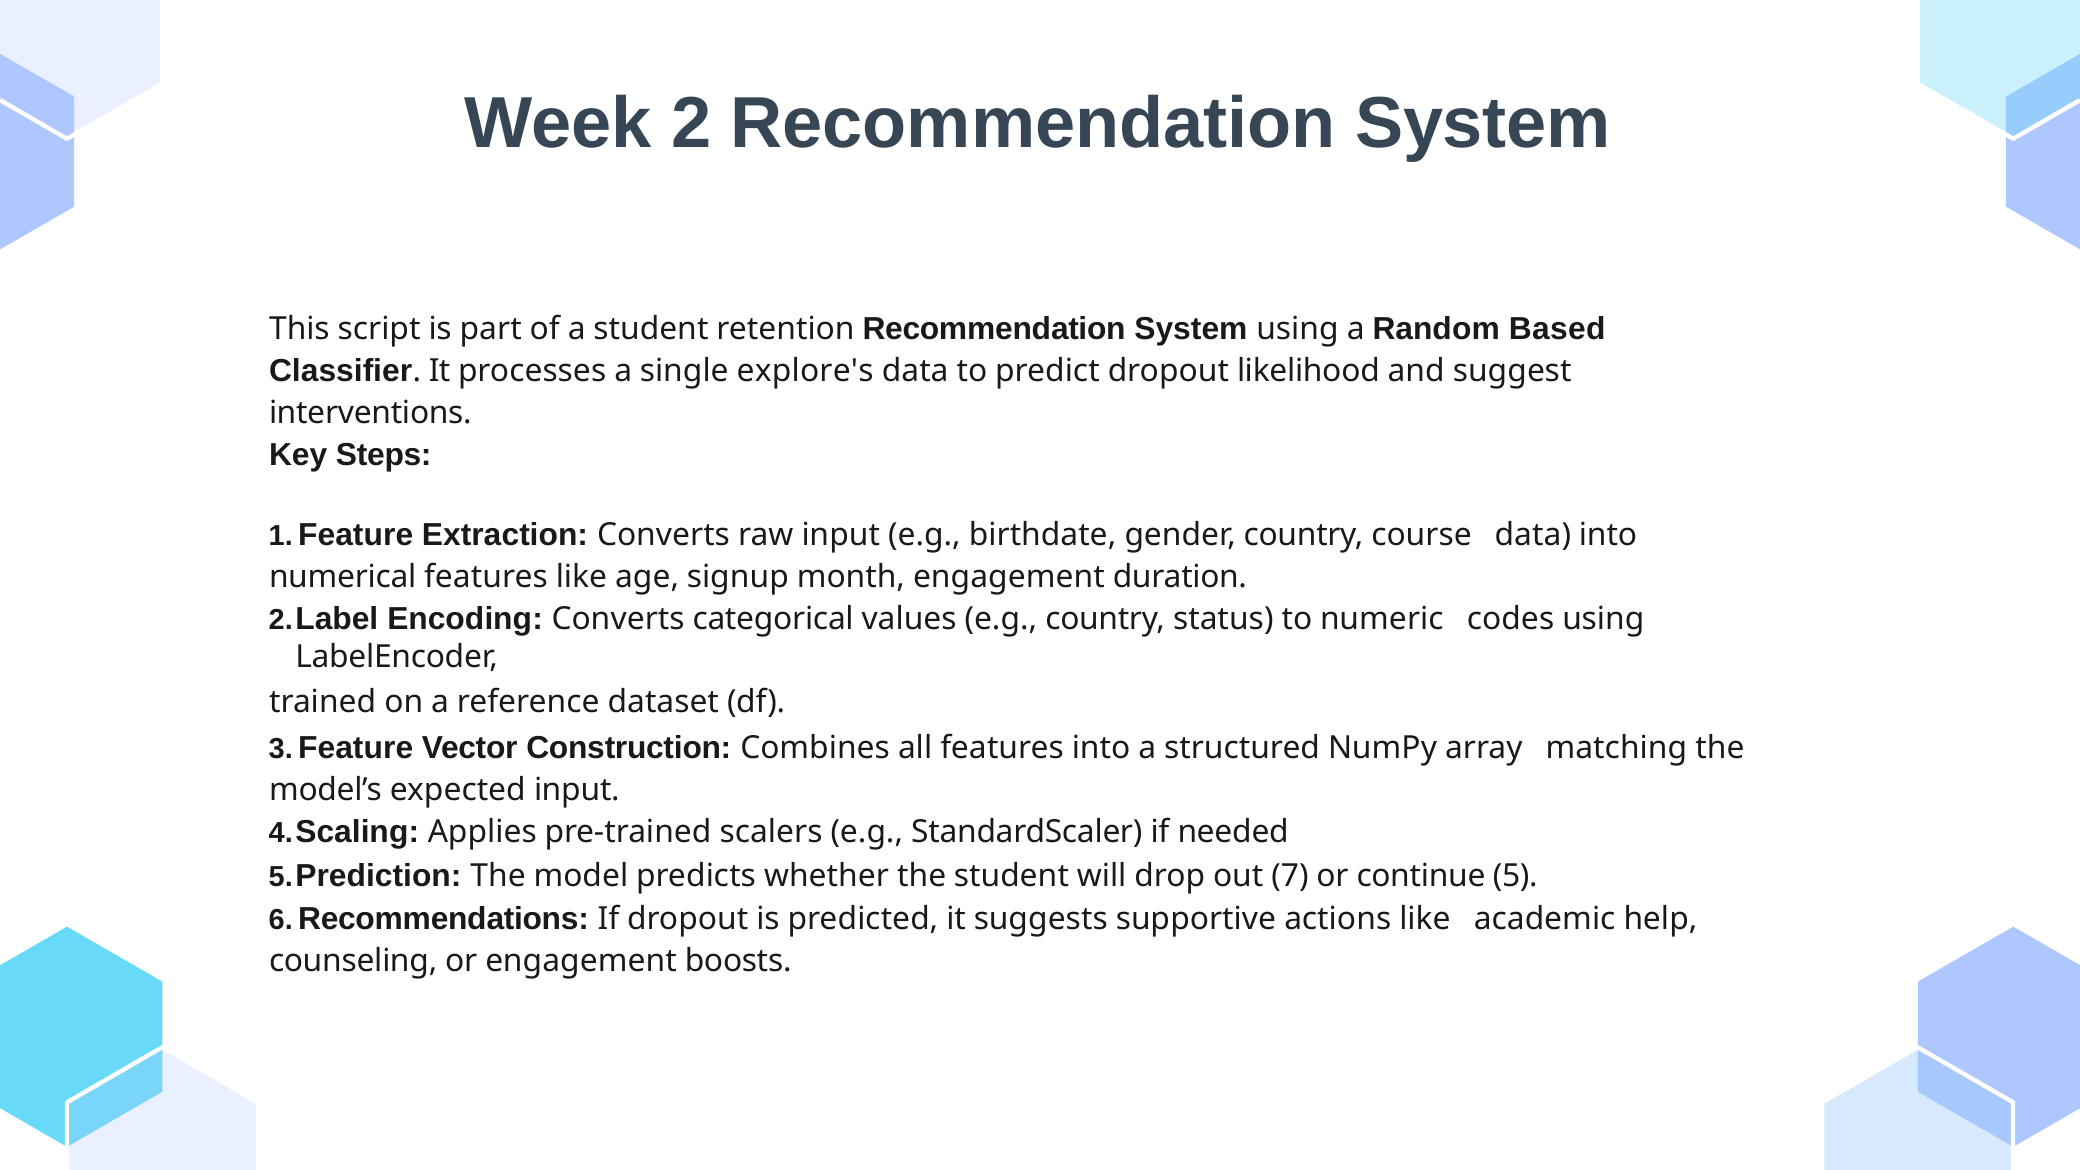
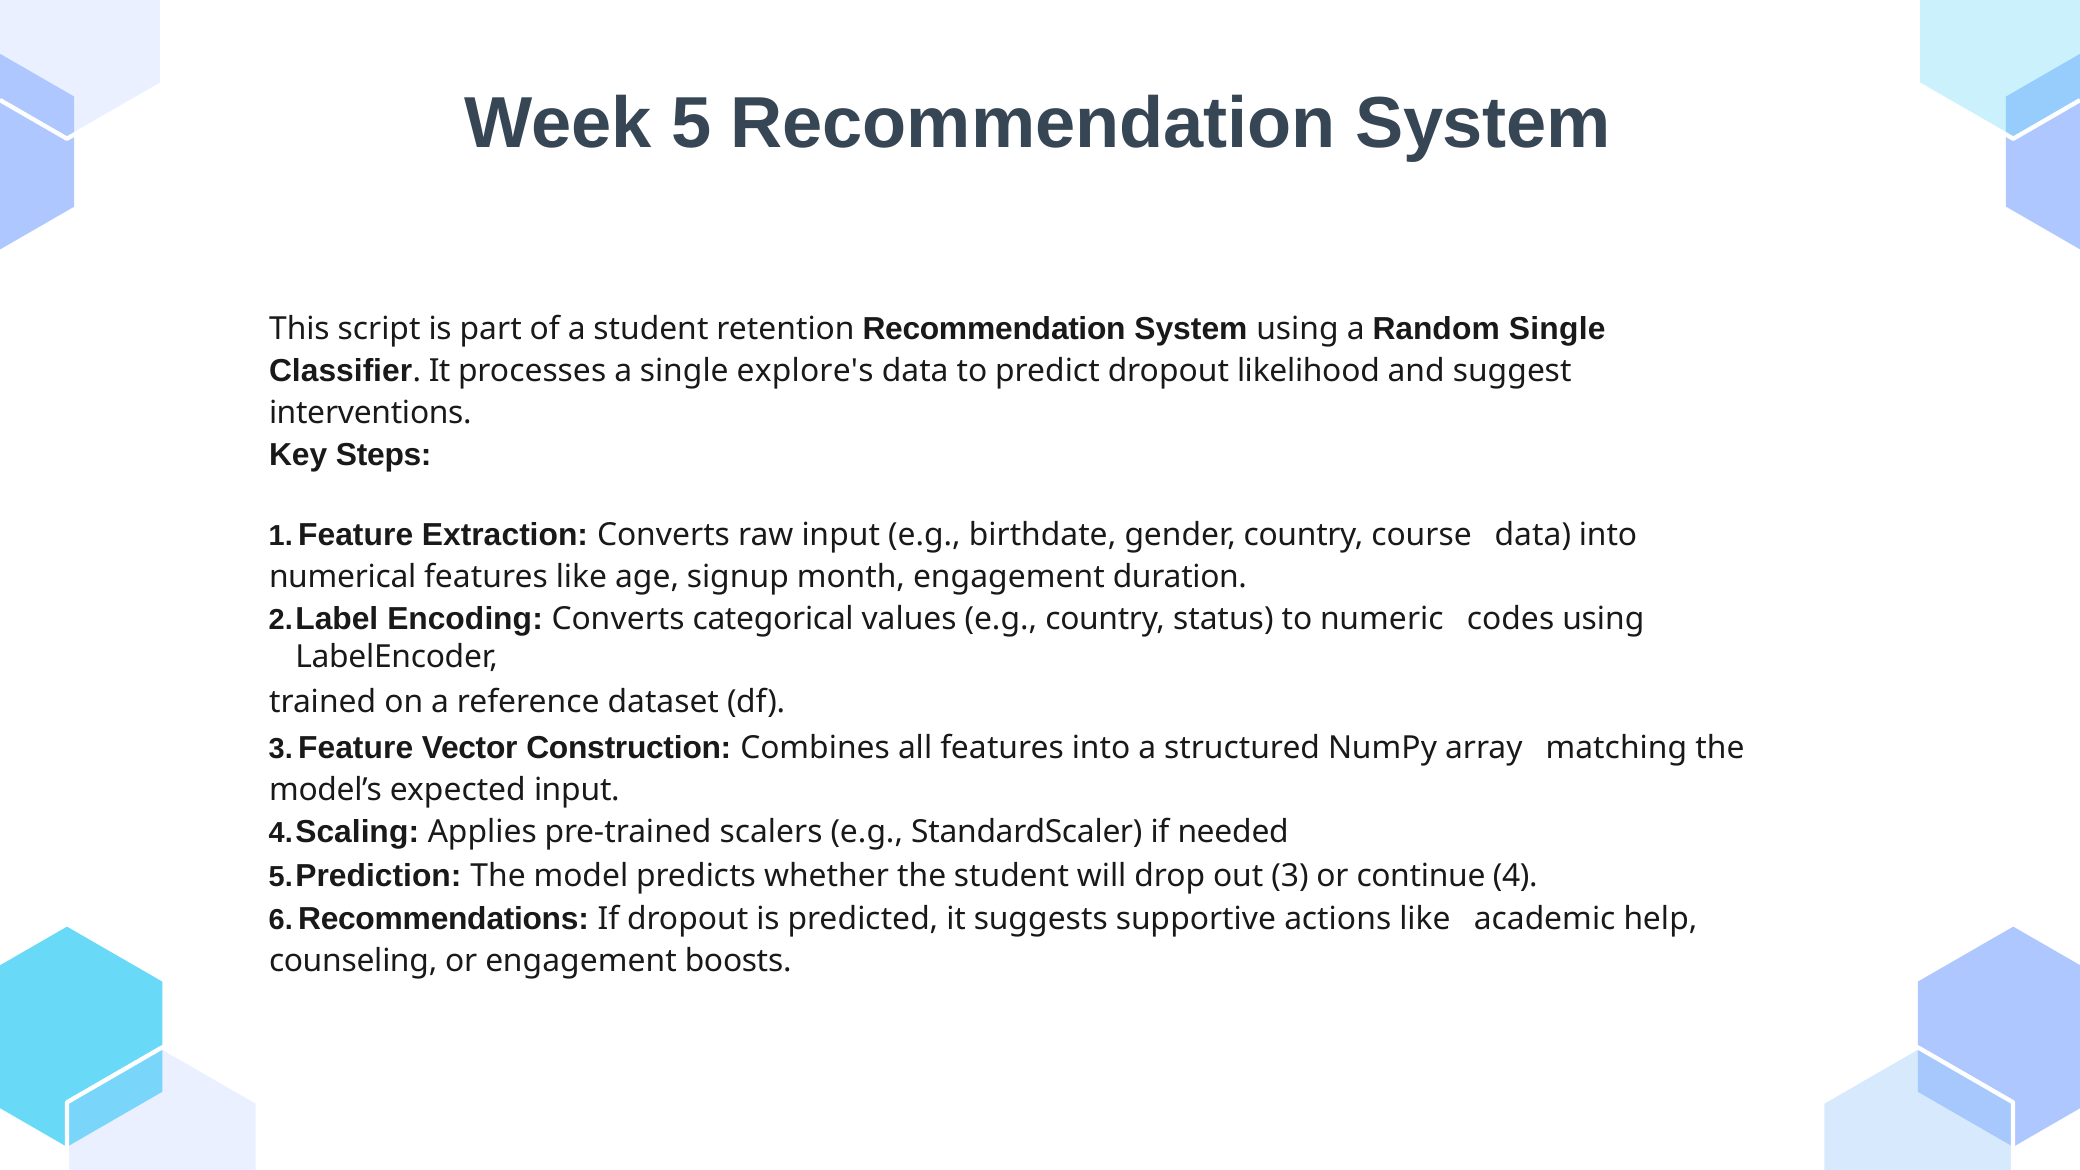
2: 2 -> 5
Random Based: Based -> Single
7: 7 -> 3
5: 5 -> 4
